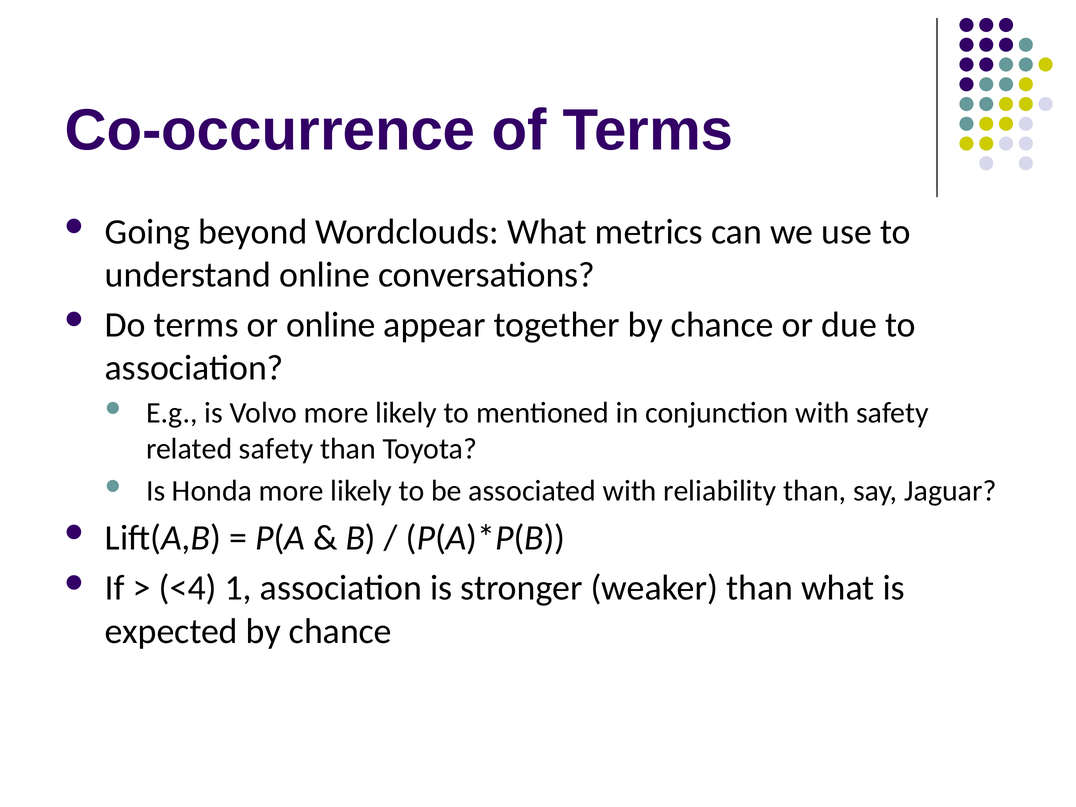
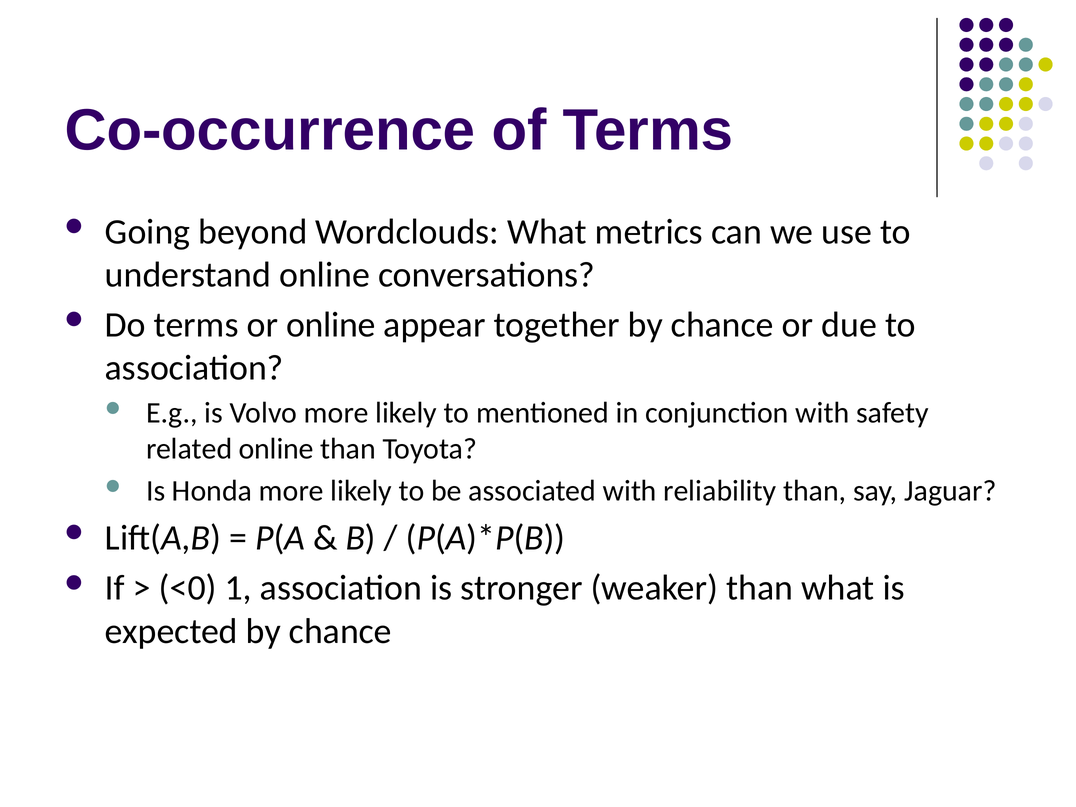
related safety: safety -> online
<4: <4 -> <0
